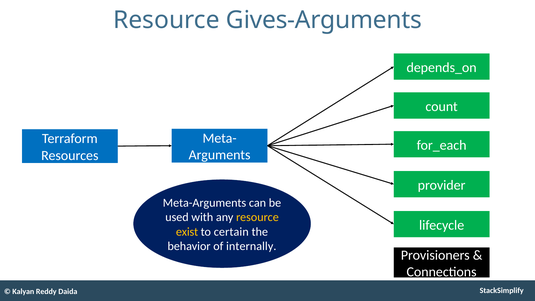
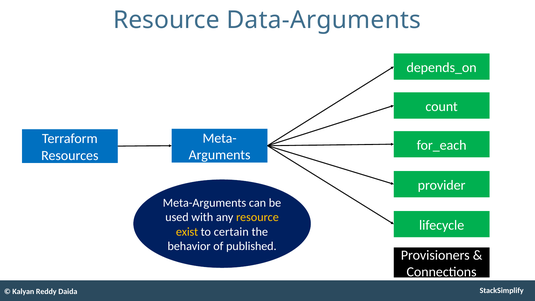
Gives-Arguments: Gives-Arguments -> Data-Arguments
internally: internally -> published
